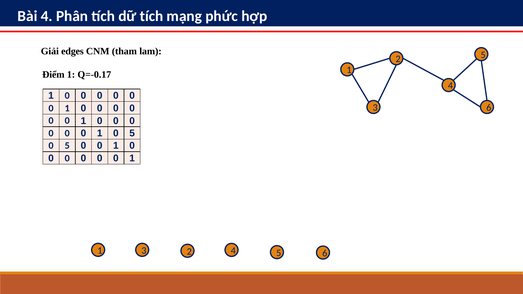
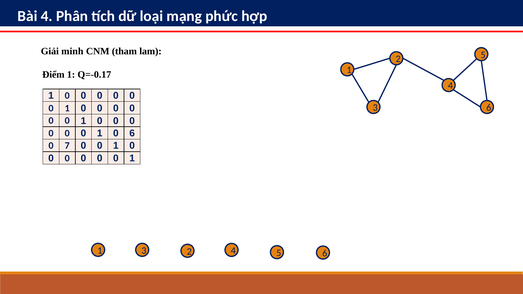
dữ tích: tích -> loại
edges: edges -> minh
1 0 5: 5 -> 6
5 at (67, 146): 5 -> 7
